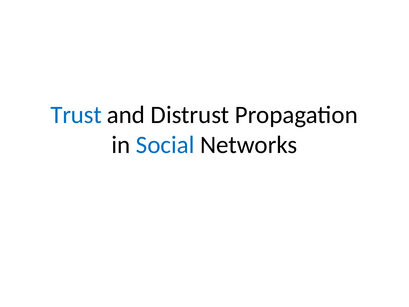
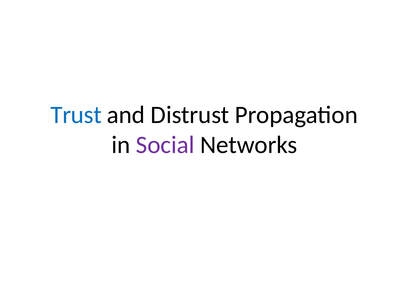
Social colour: blue -> purple
